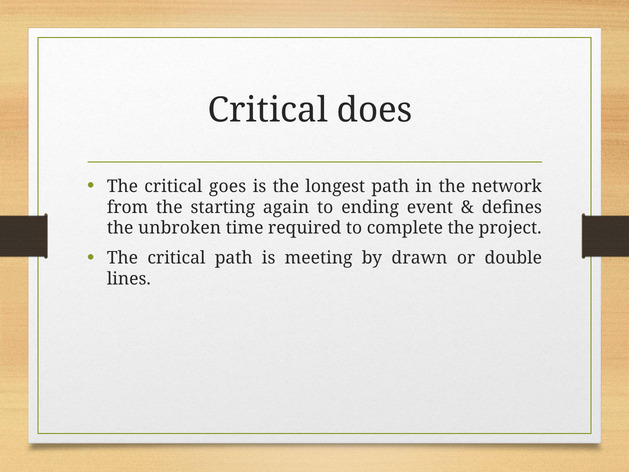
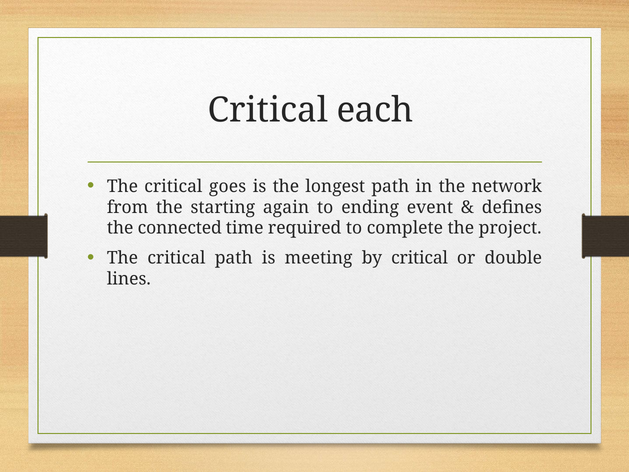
does: does -> each
unbroken: unbroken -> connected
by drawn: drawn -> critical
